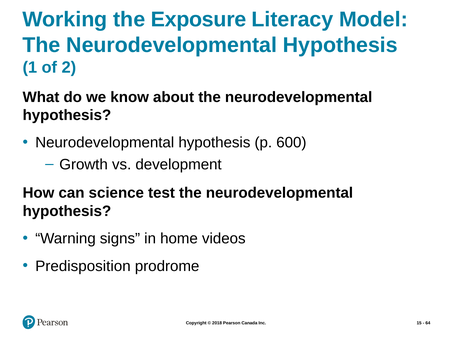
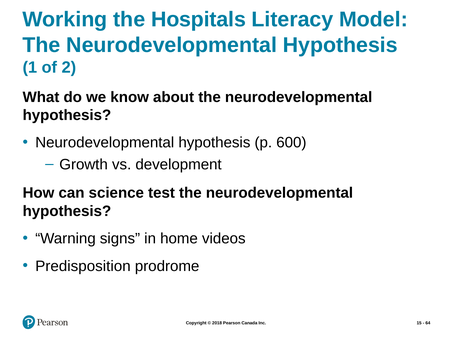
Exposure: Exposure -> Hospitals
